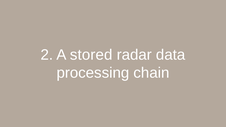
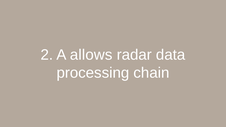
stored: stored -> allows
